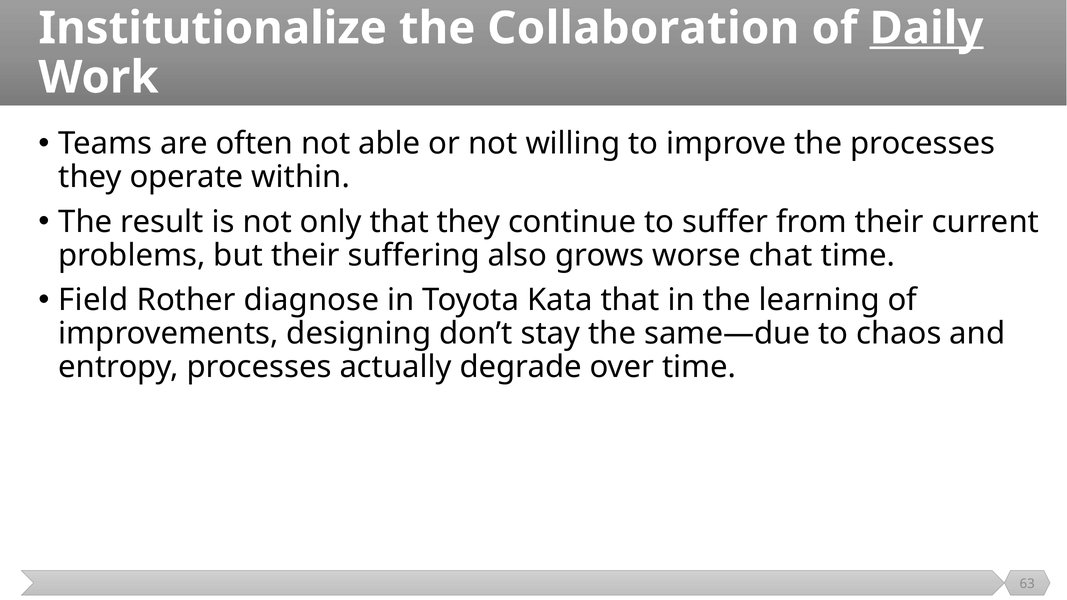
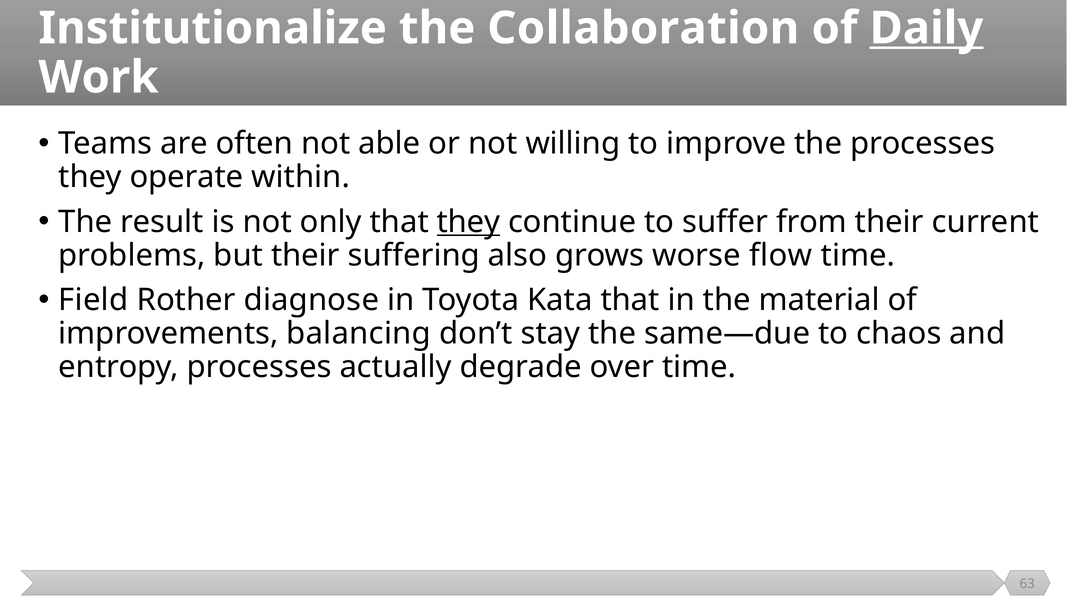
they at (469, 222) underline: none -> present
chat: chat -> flow
learning: learning -> material
designing: designing -> balancing
